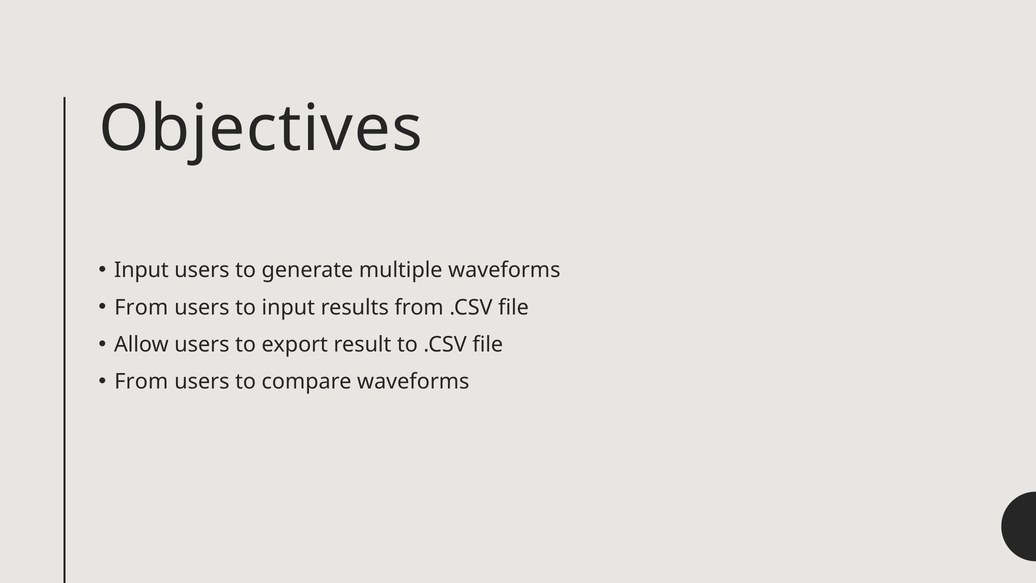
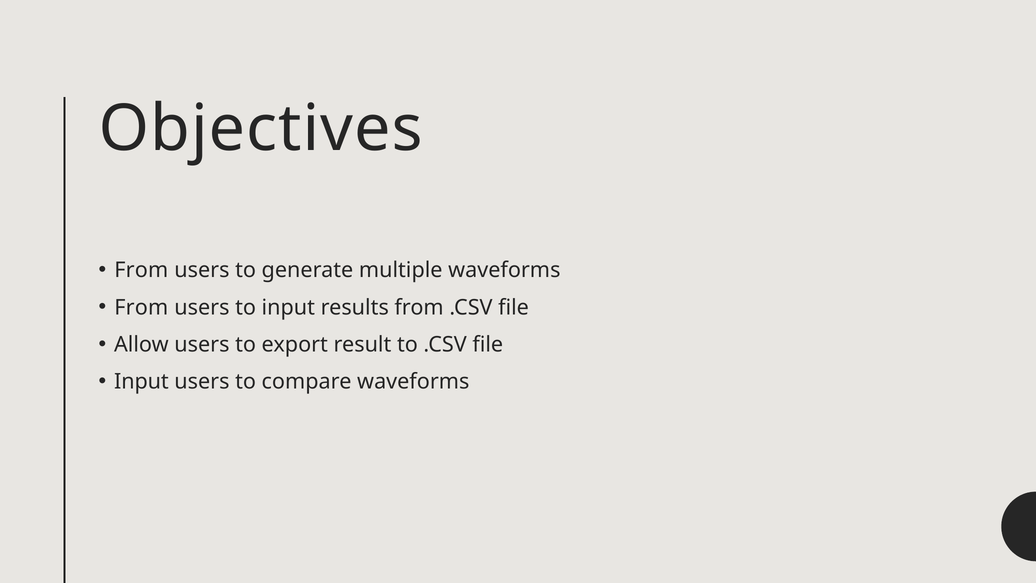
Input at (141, 270): Input -> From
From at (141, 382): From -> Input
